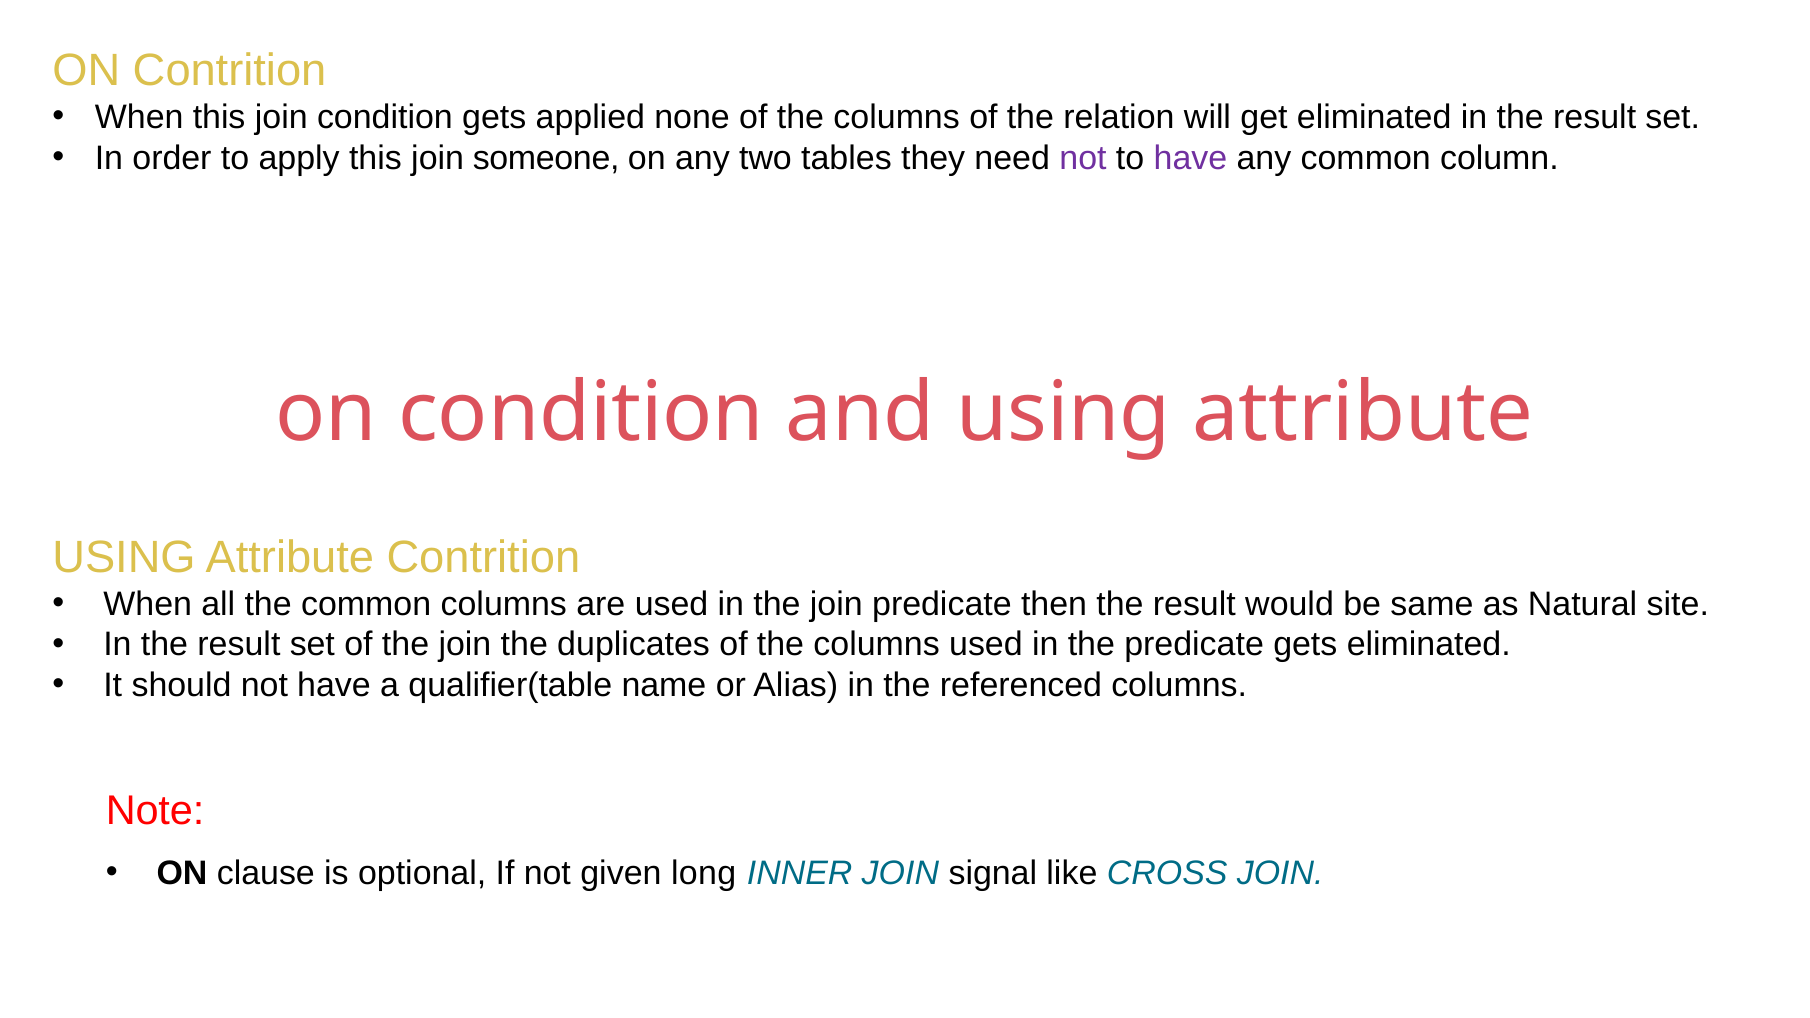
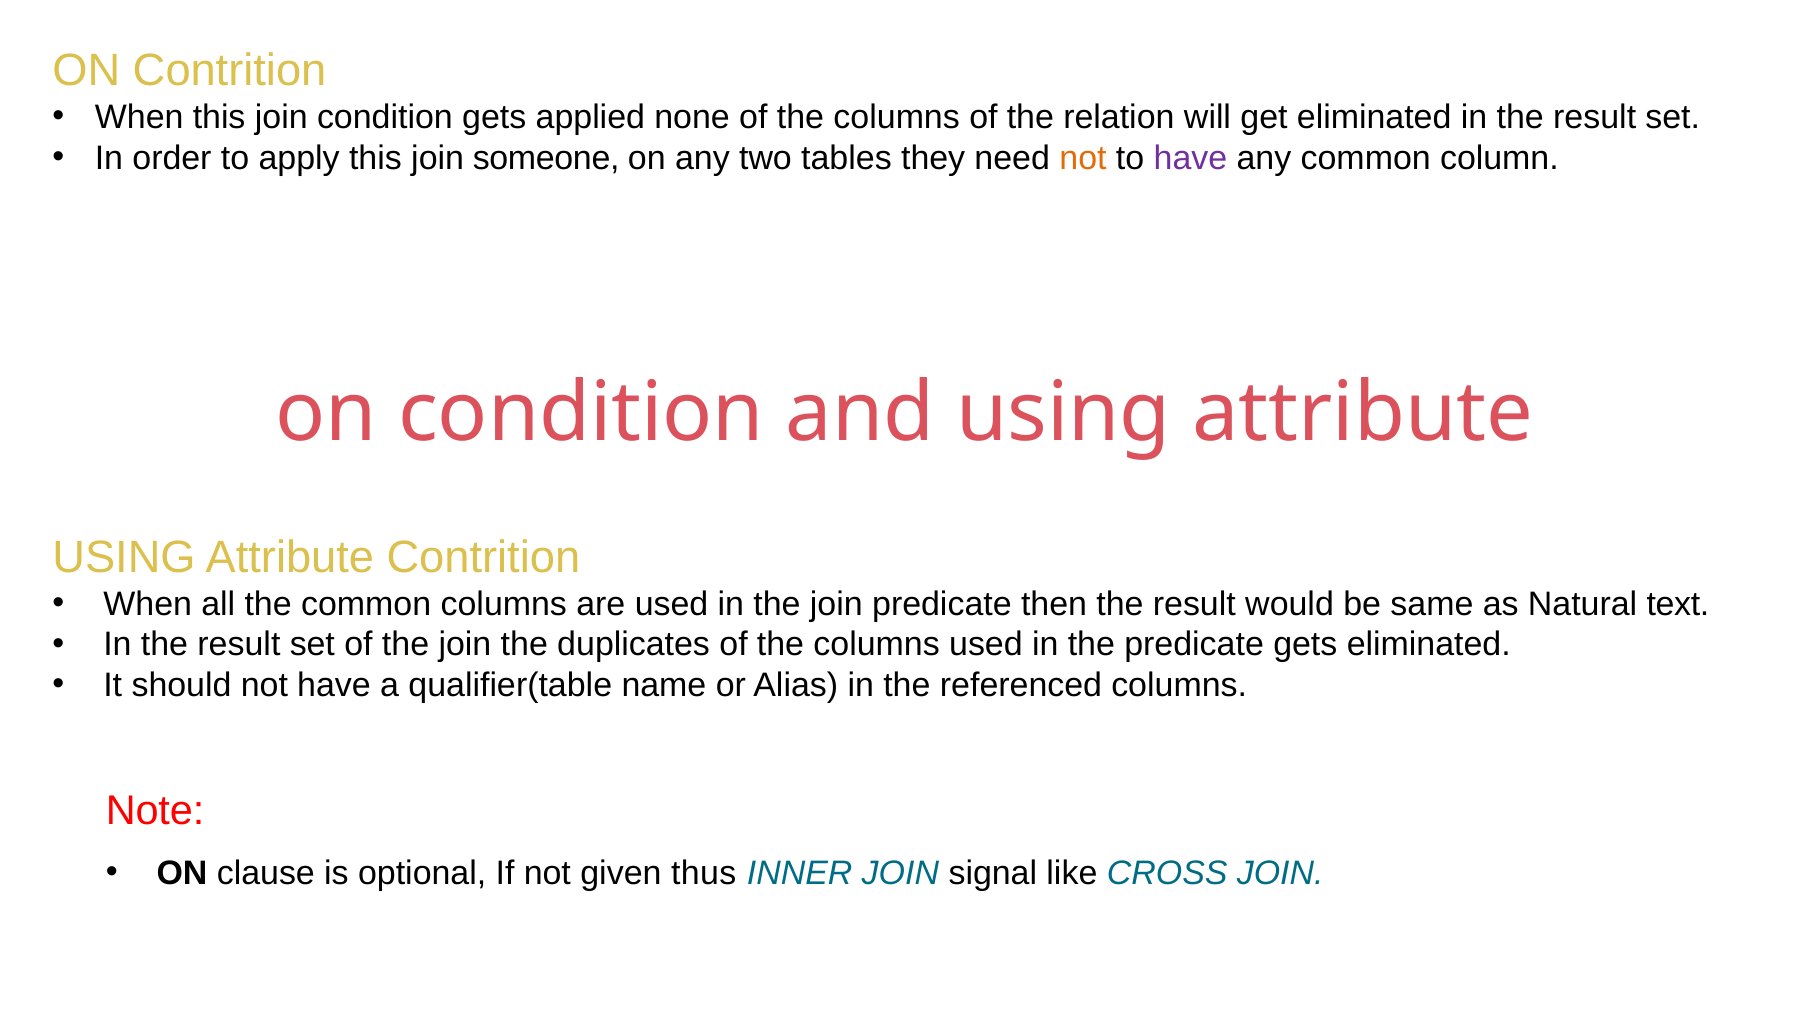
not at (1083, 158) colour: purple -> orange
site: site -> text
long: long -> thus
